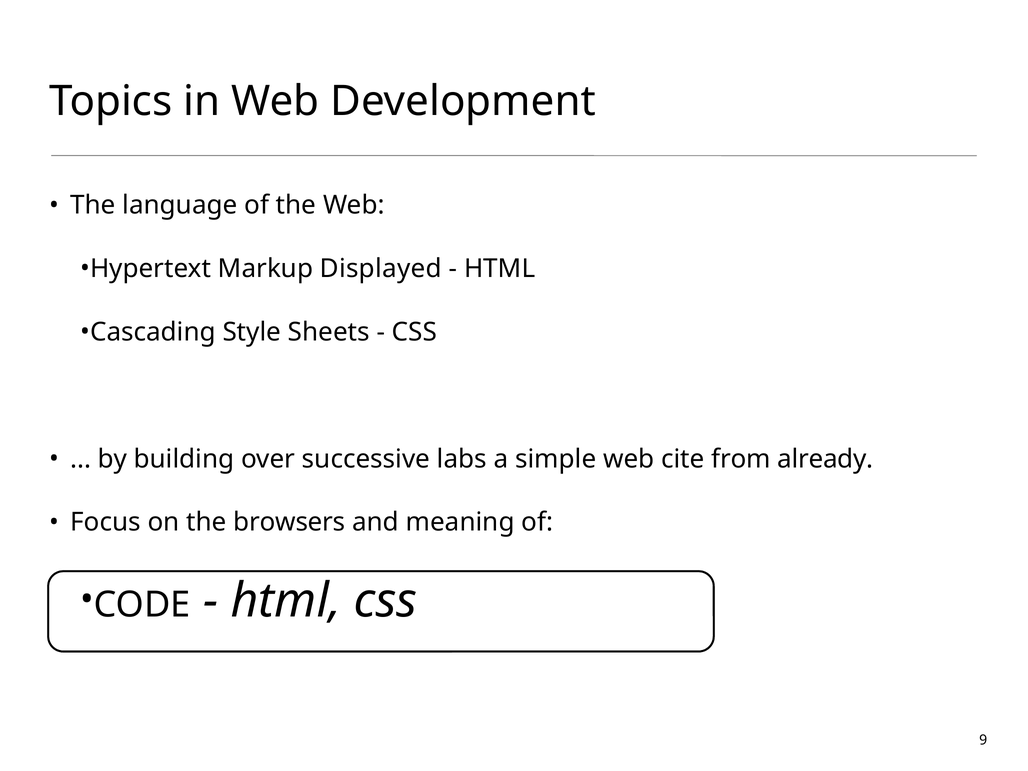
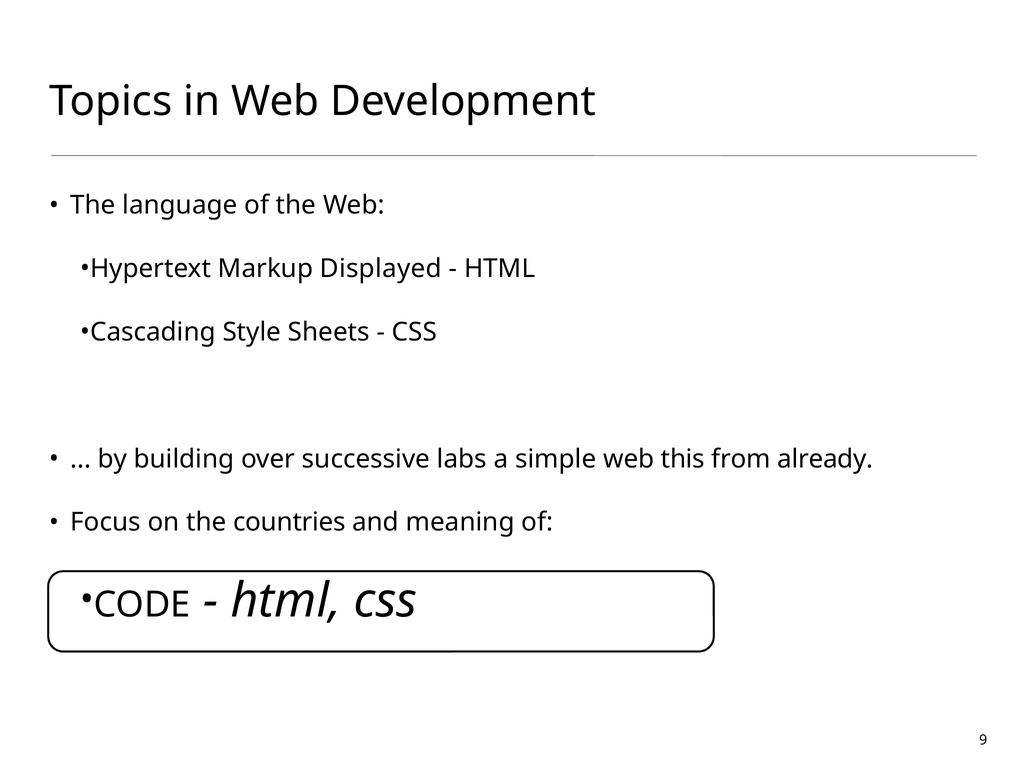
cite: cite -> this
browsers: browsers -> countries
